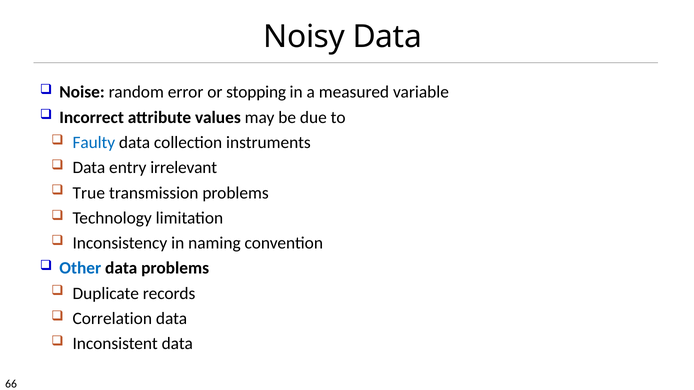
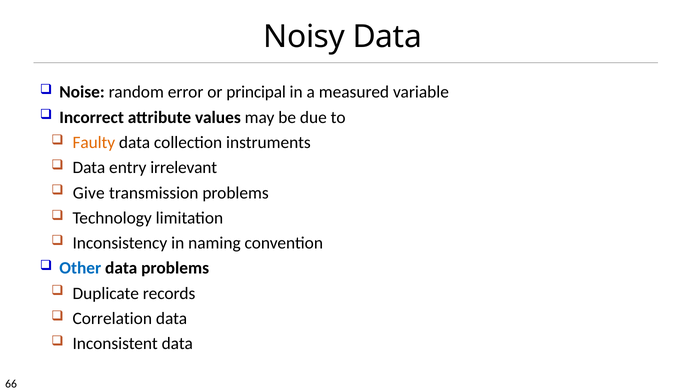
stopping: stopping -> principal
Faulty colour: blue -> orange
True: True -> Give
